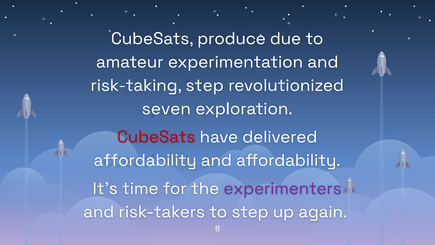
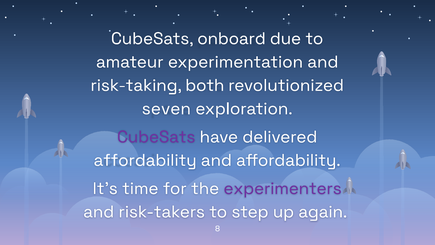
produce: produce -> onboard
risk-taking step: step -> both
CubeSats at (156, 137) colour: red -> purple
